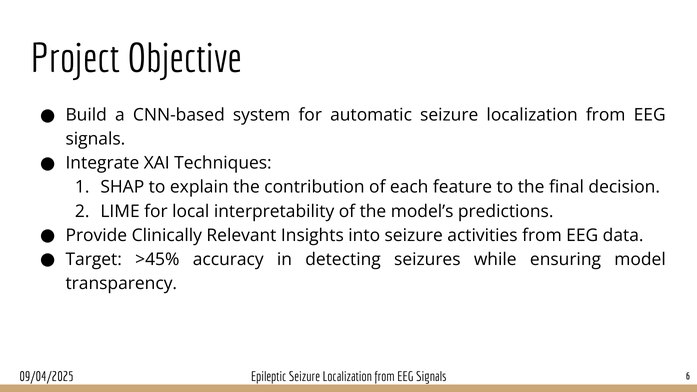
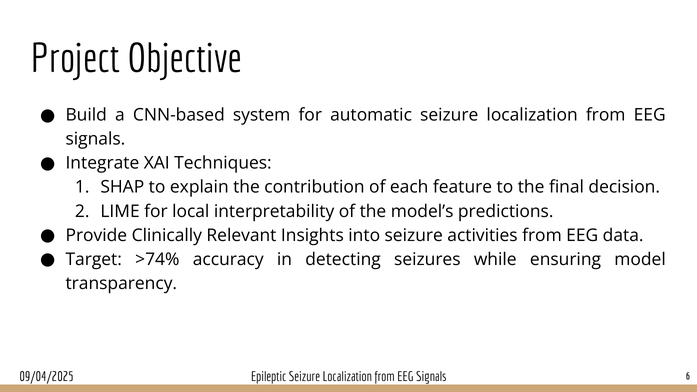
>45%: >45% -> >74%
